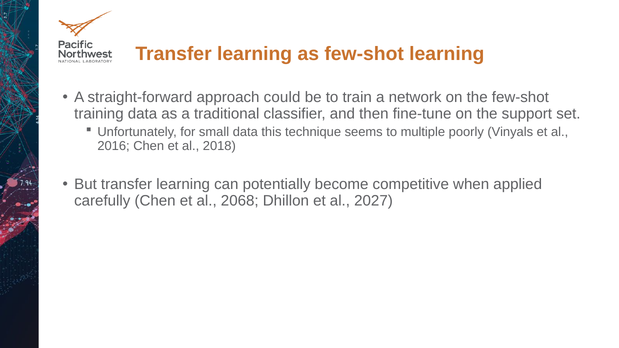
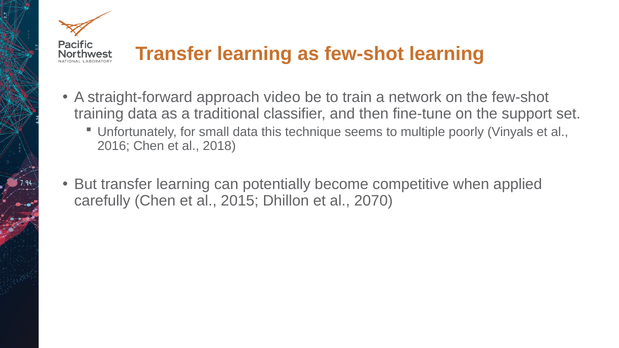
could: could -> video
2068: 2068 -> 2015
2027: 2027 -> 2070
